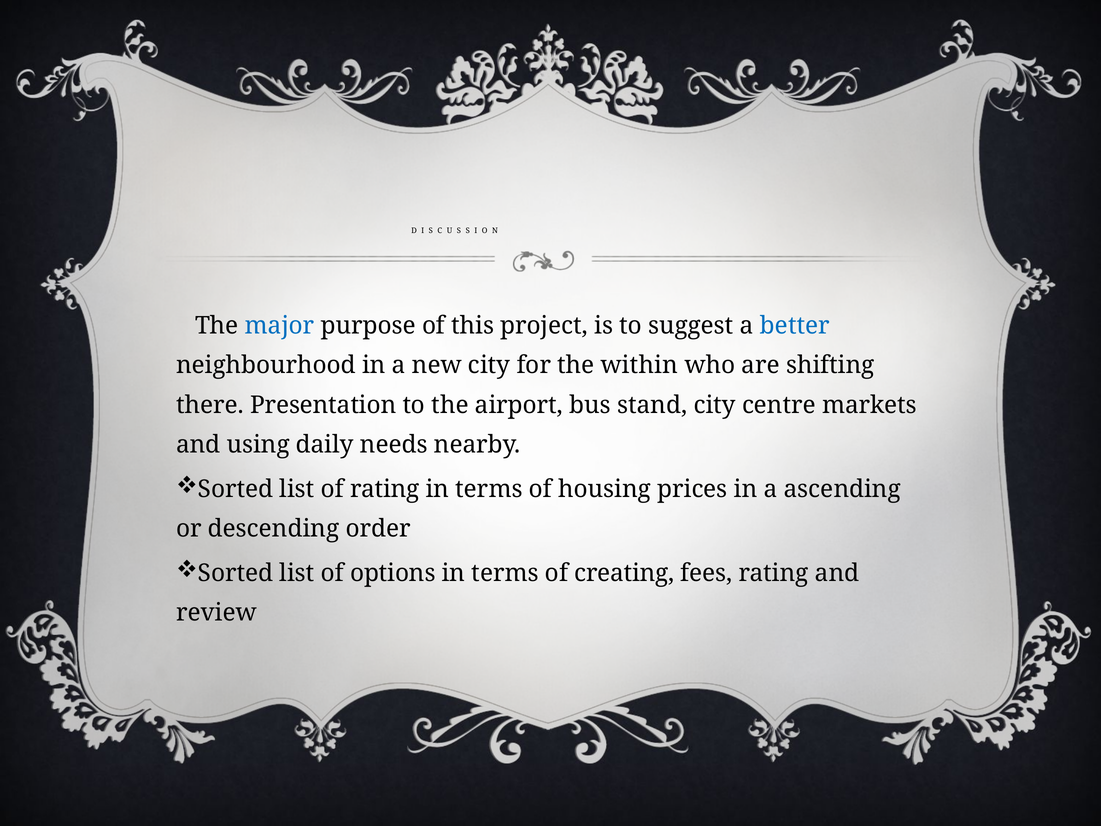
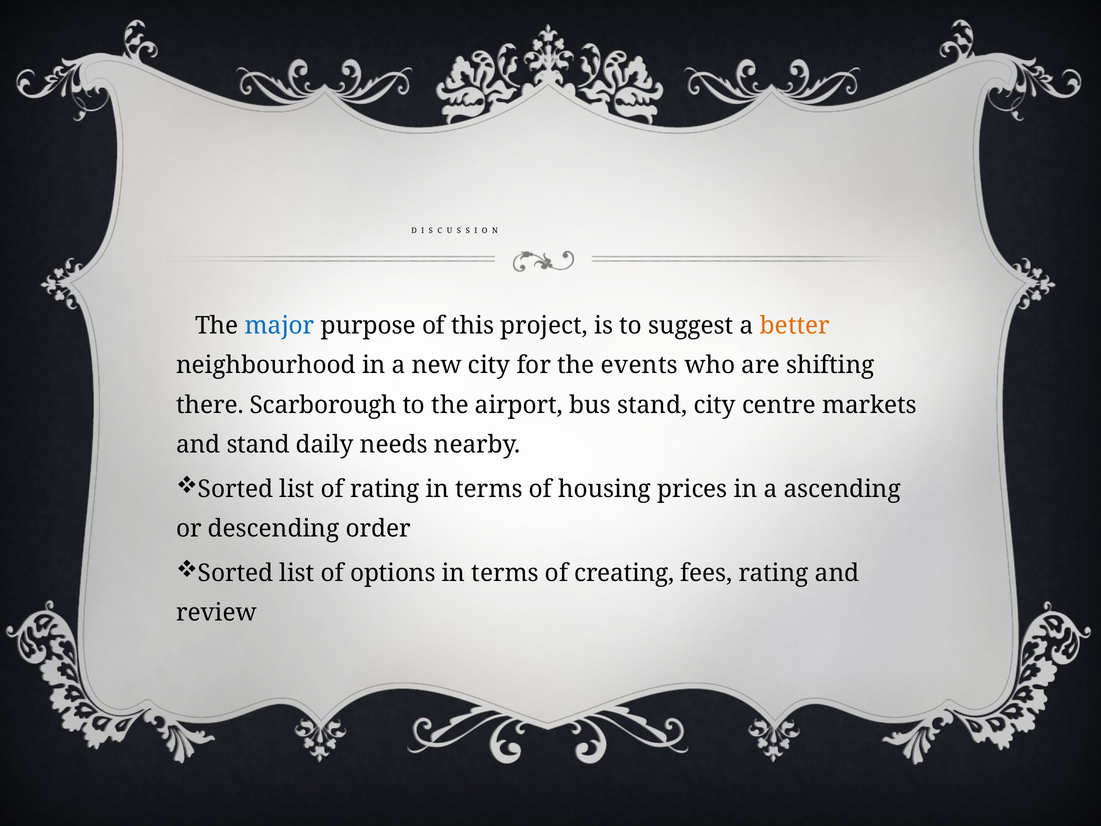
better colour: blue -> orange
within: within -> events
Presentation: Presentation -> Scarborough
and using: using -> stand
